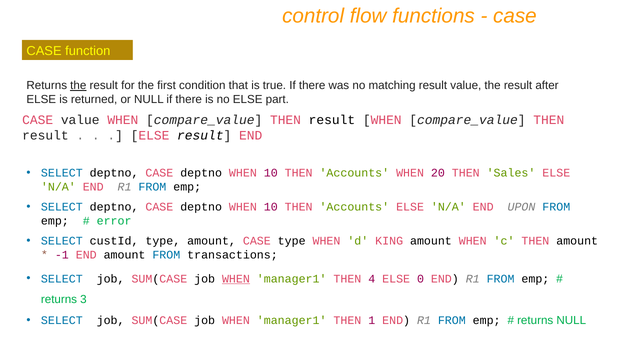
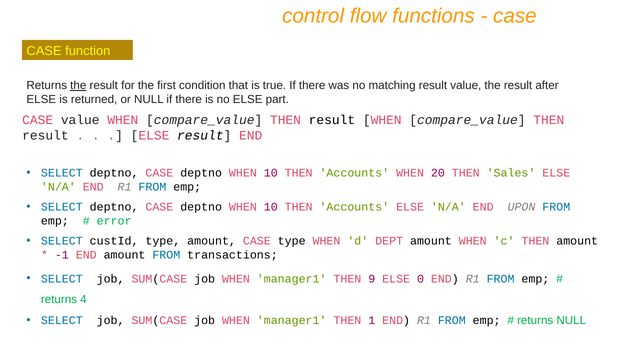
KING: KING -> DEPT
WHEN at (236, 279) underline: present -> none
4: 4 -> 9
3: 3 -> 4
